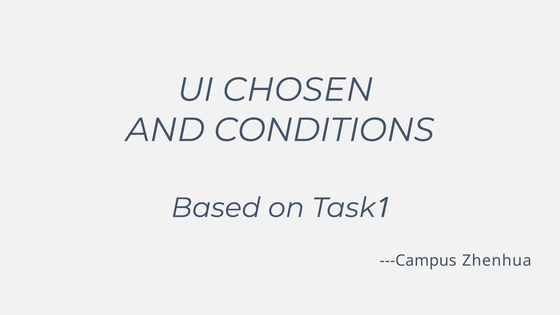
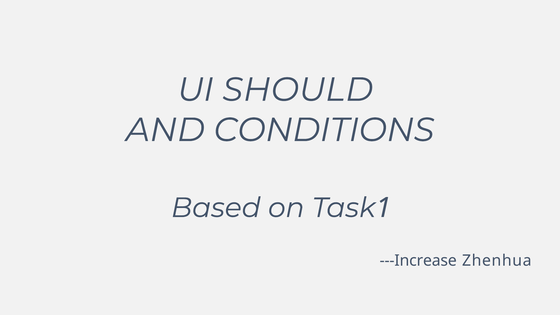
CHOSEN: CHOSEN -> SHOULD
---Campus: ---Campus -> ---Increase
